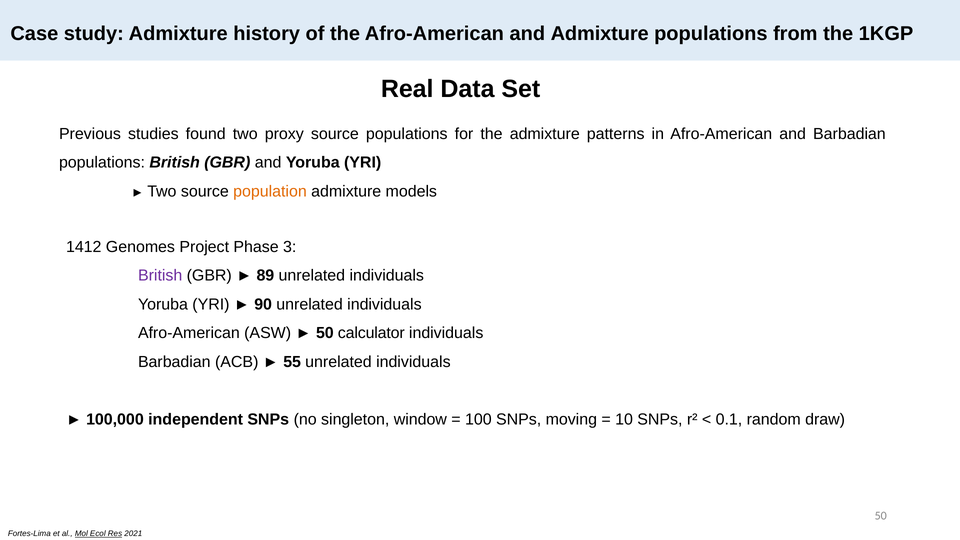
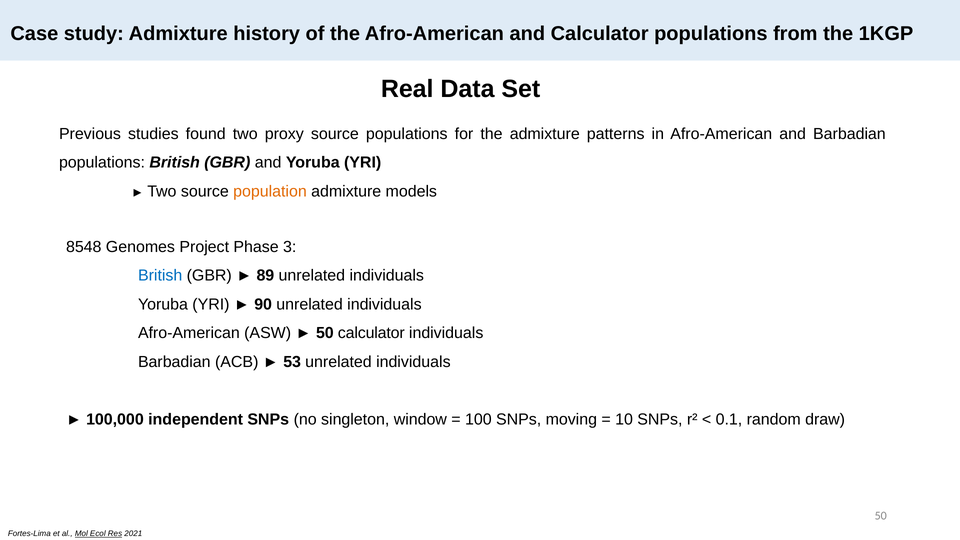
and Admixture: Admixture -> Calculator
1412: 1412 -> 8548
British at (160, 276) colour: purple -> blue
55: 55 -> 53
